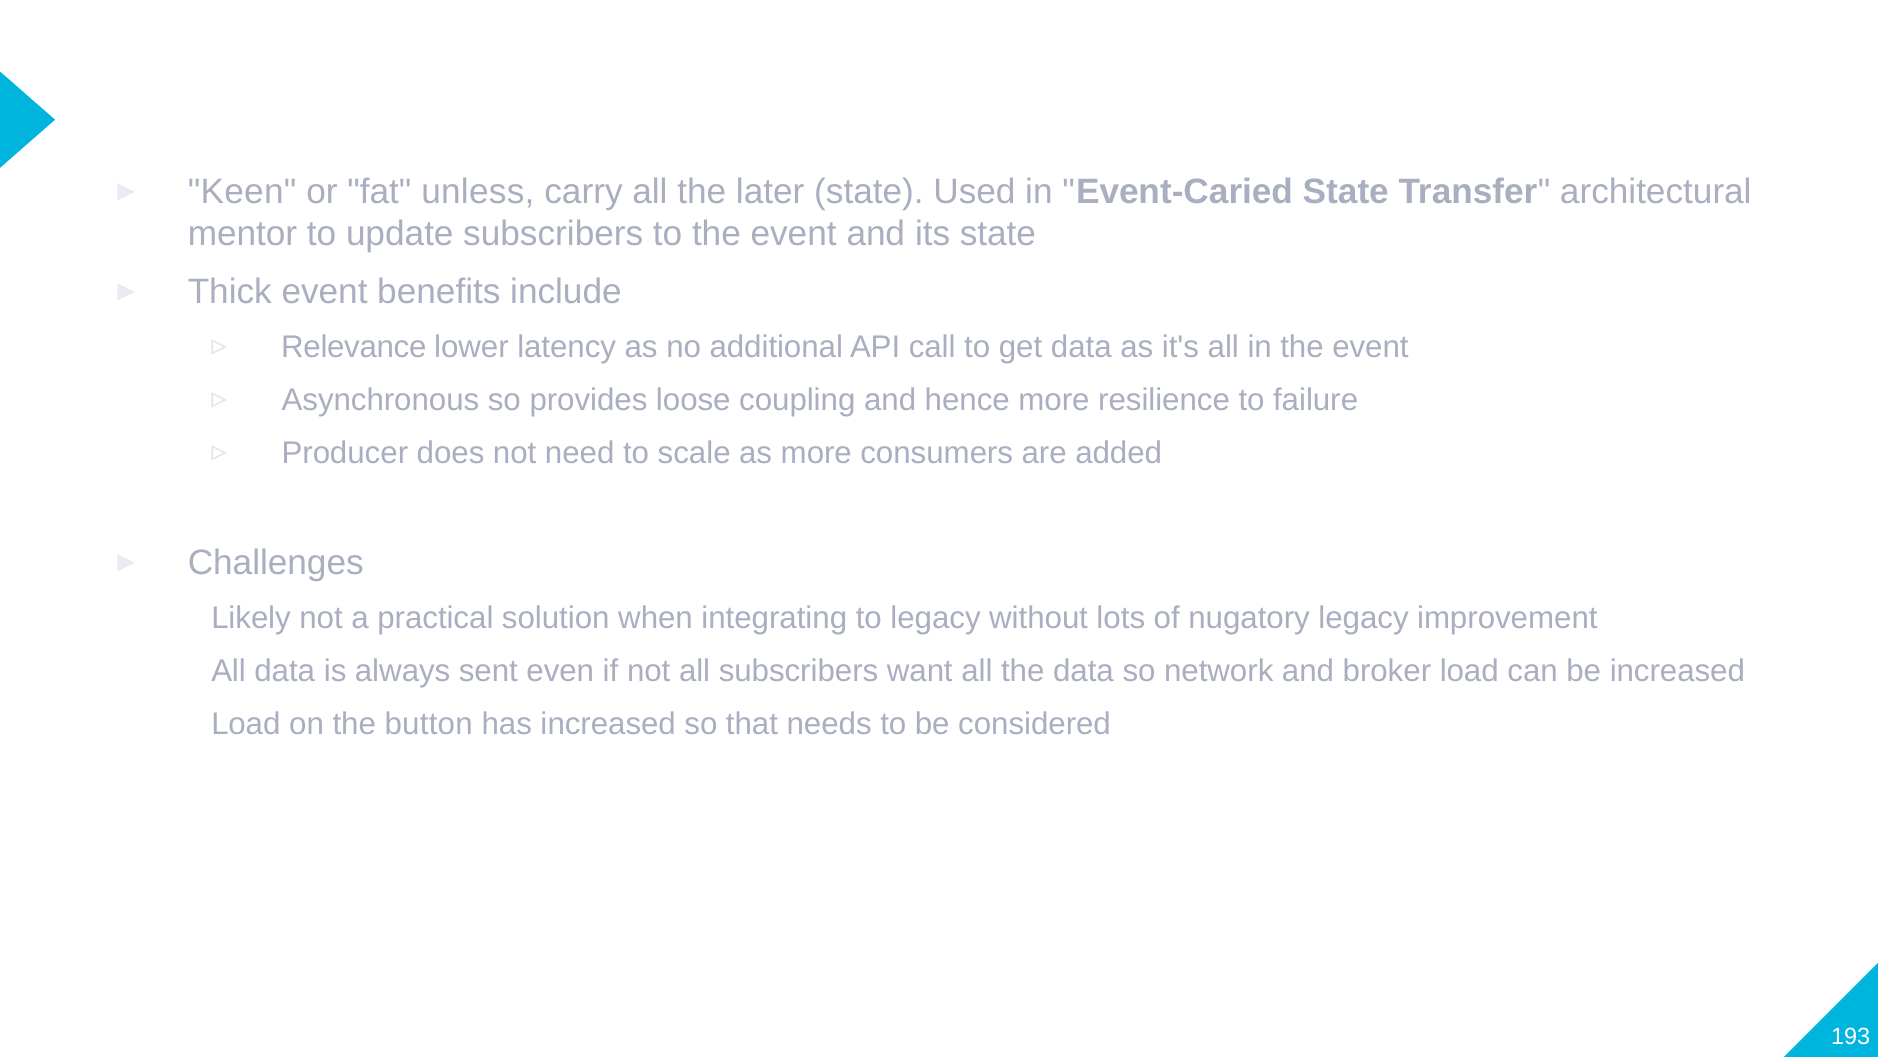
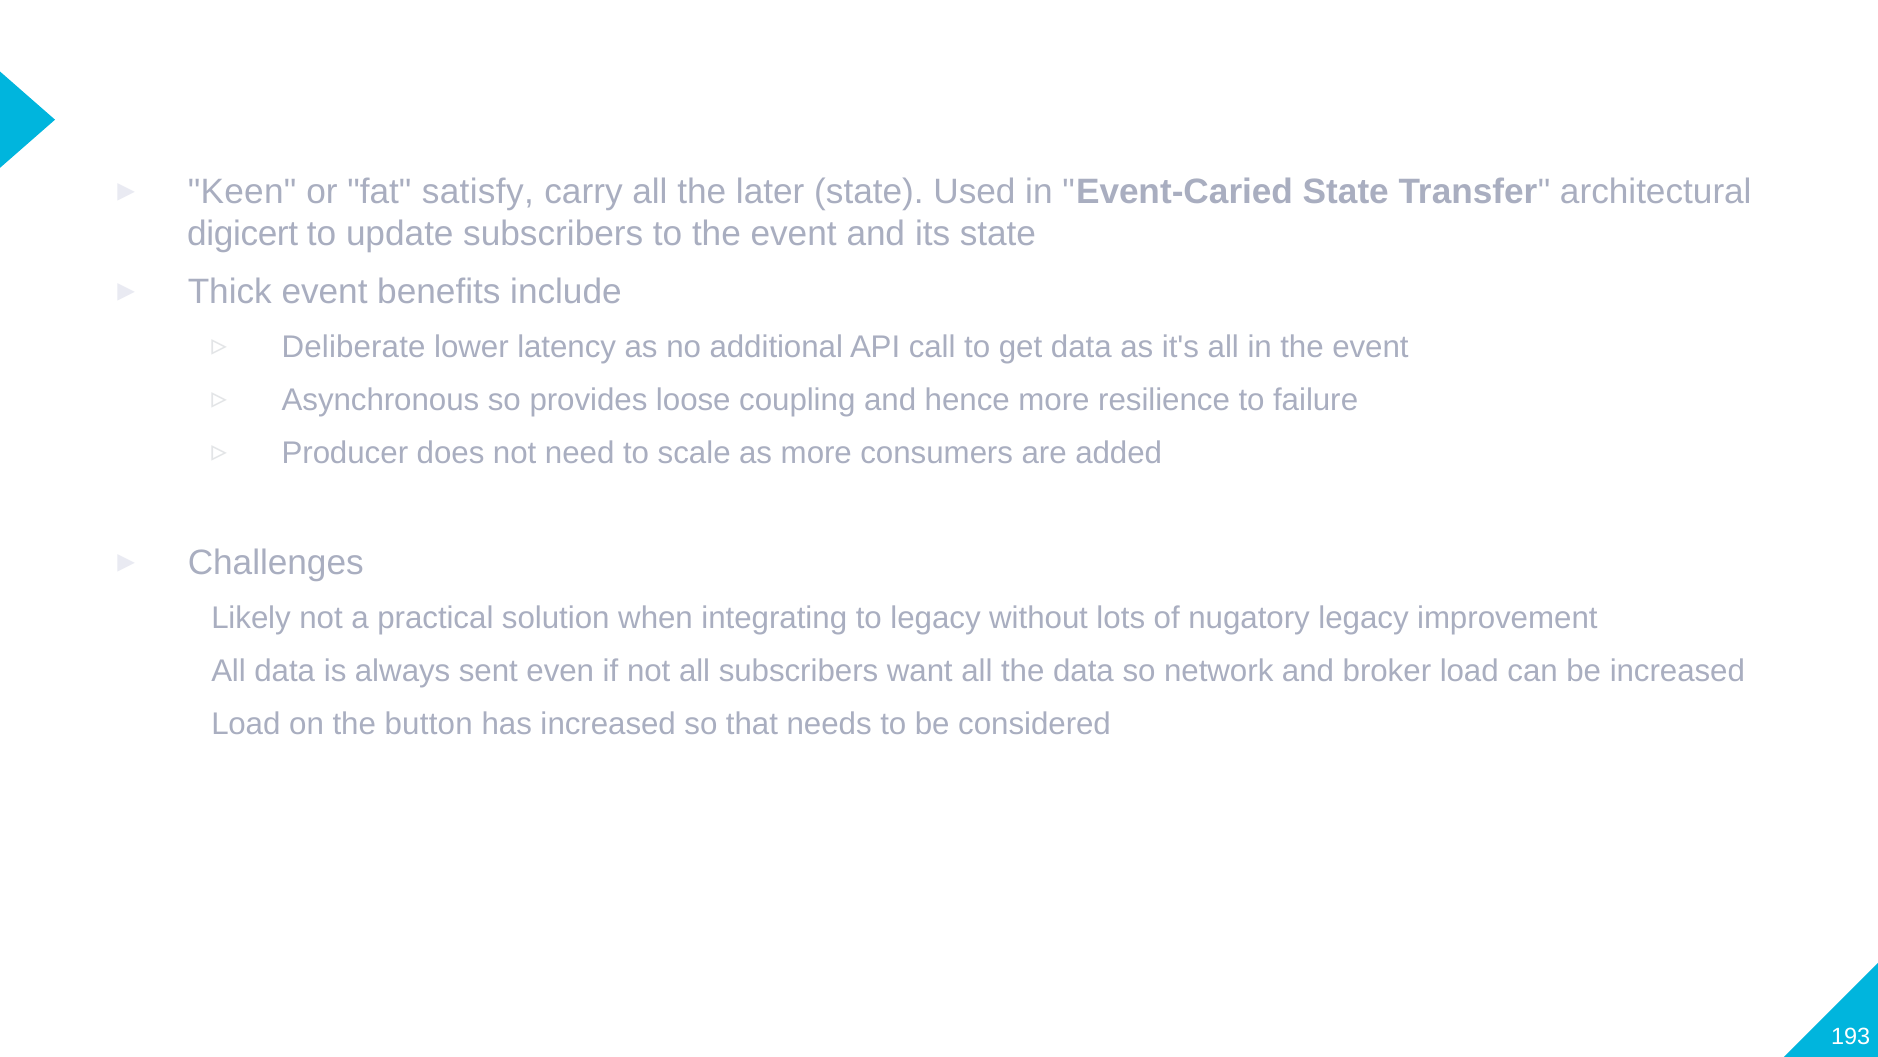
unless: unless -> satisfy
mentor: mentor -> digicert
Relevance: Relevance -> Deliberate
